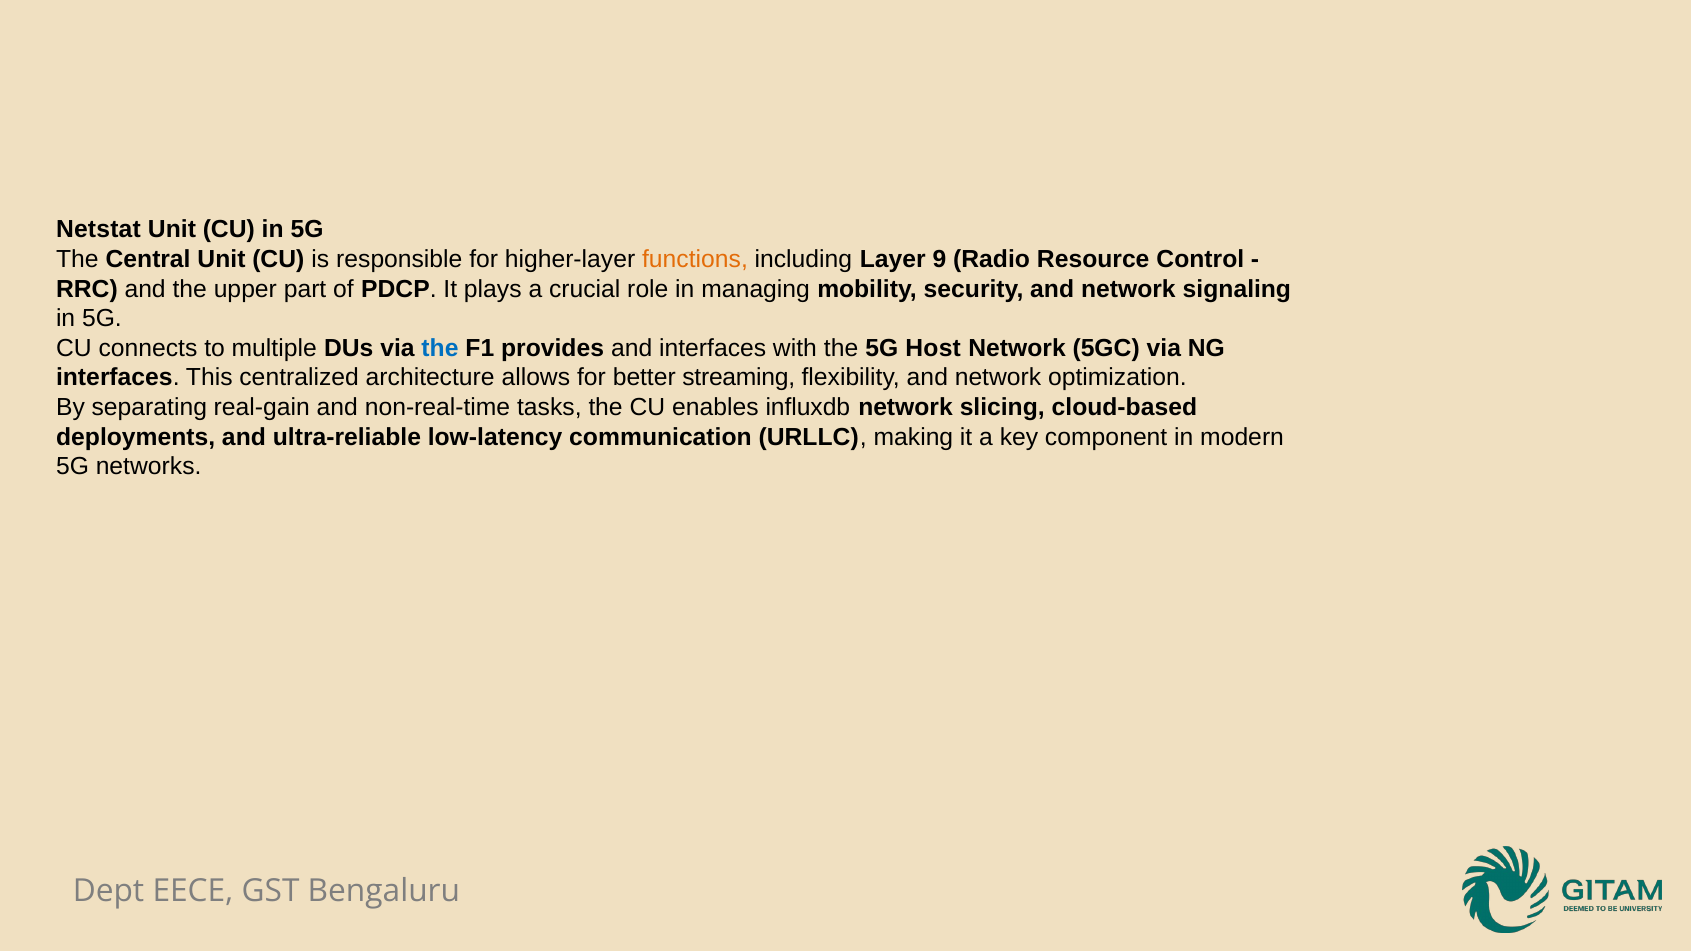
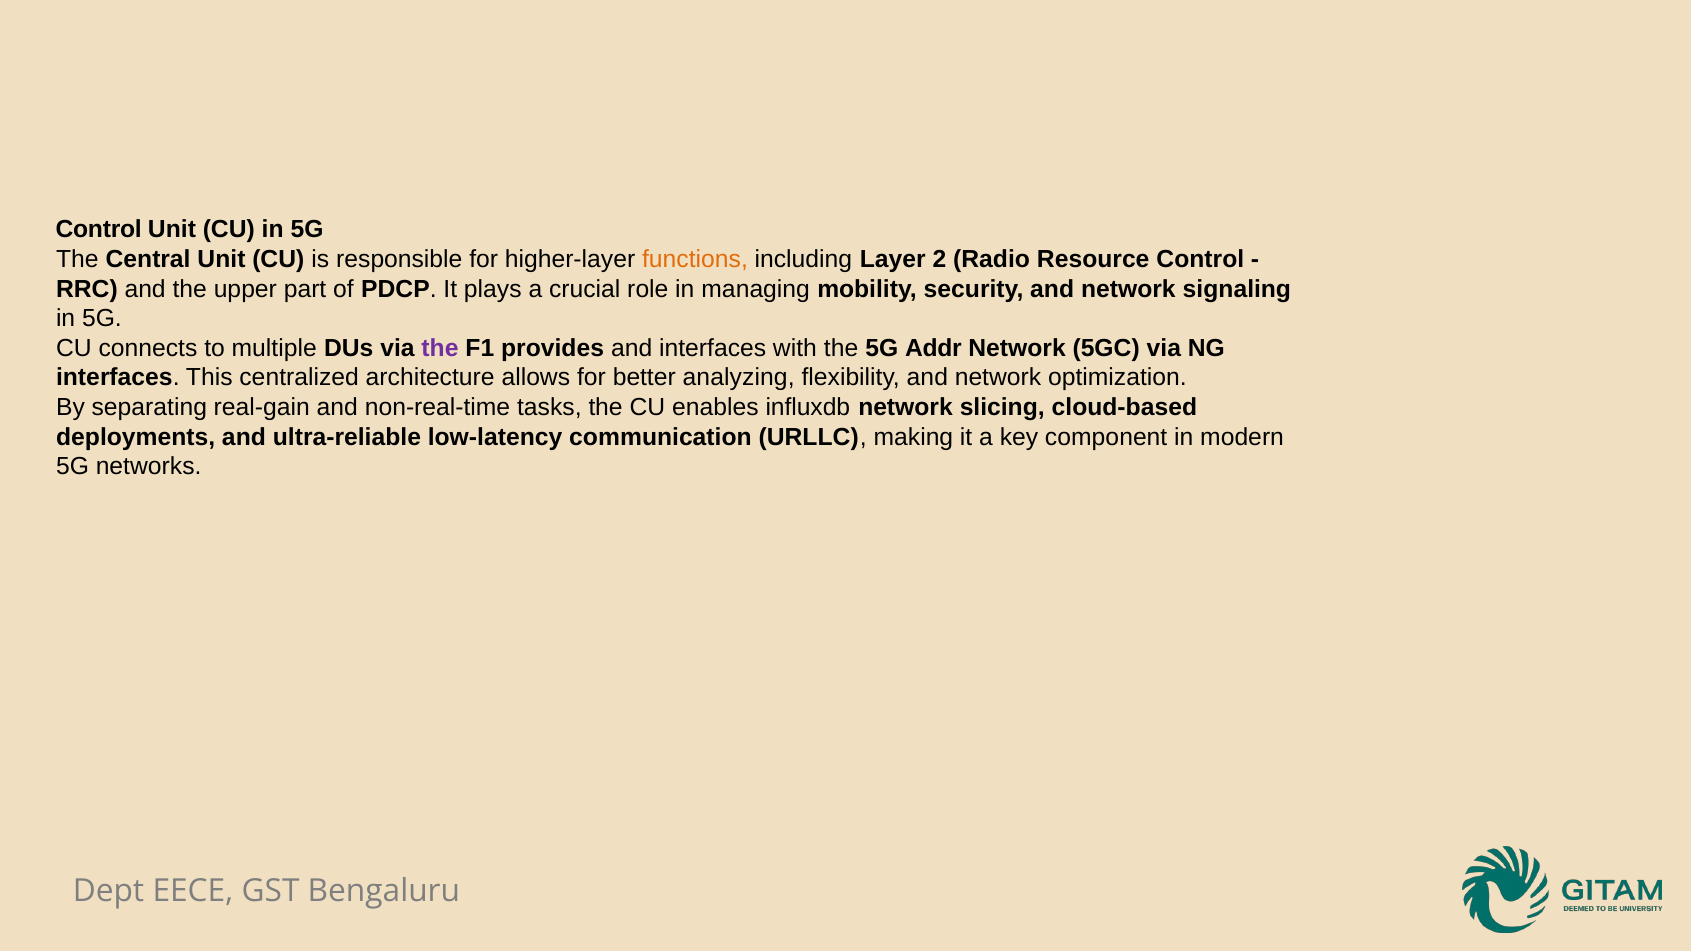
Netstat at (98, 230): Netstat -> Control
9: 9 -> 2
the at (440, 348) colour: blue -> purple
Host: Host -> Addr
streaming: streaming -> analyzing
